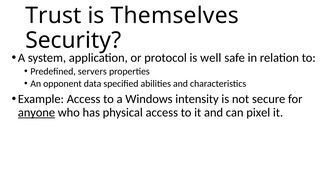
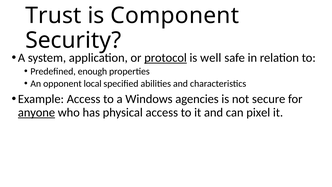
Themselves: Themselves -> Component
protocol underline: none -> present
servers: servers -> enough
data: data -> local
intensity: intensity -> agencies
